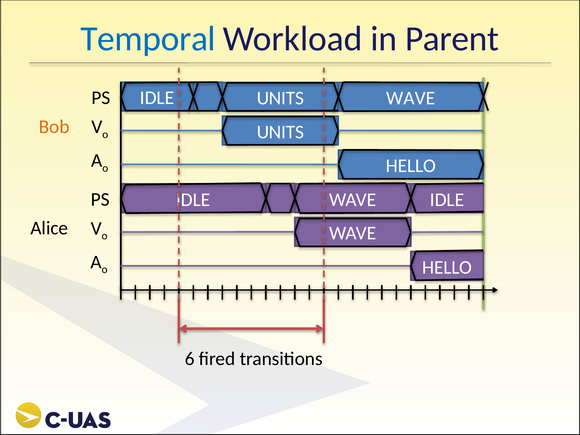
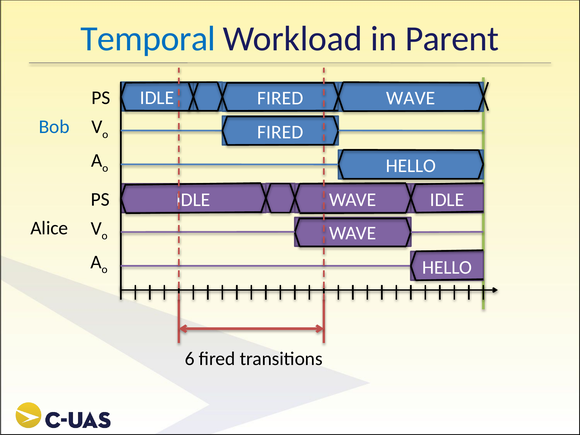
IDLE UNITS: UNITS -> FIRED
Bob colour: orange -> blue
UNITS at (280, 132): UNITS -> FIRED
